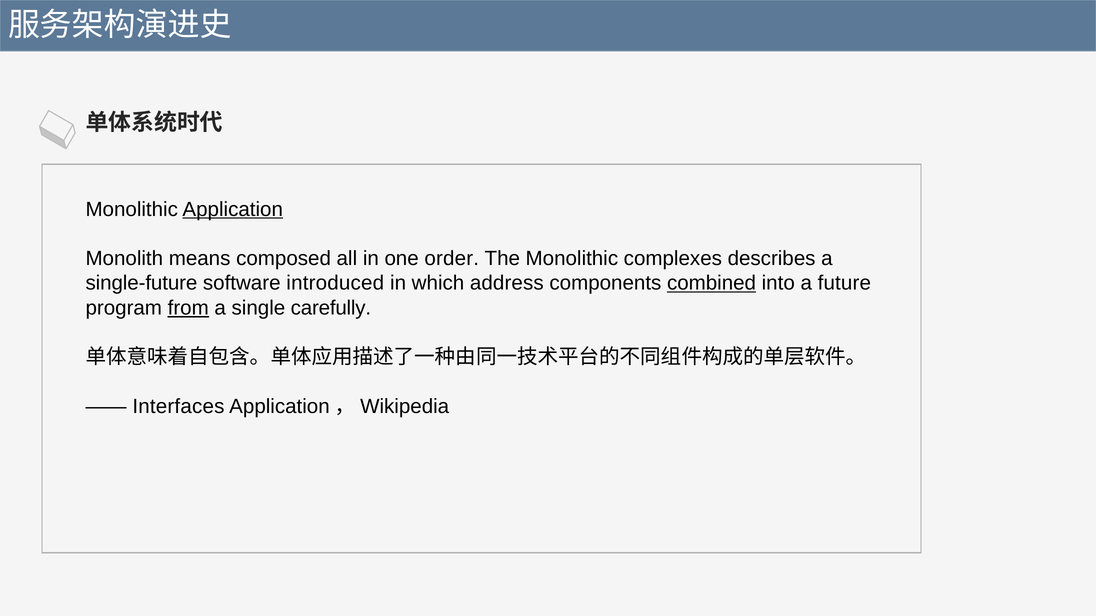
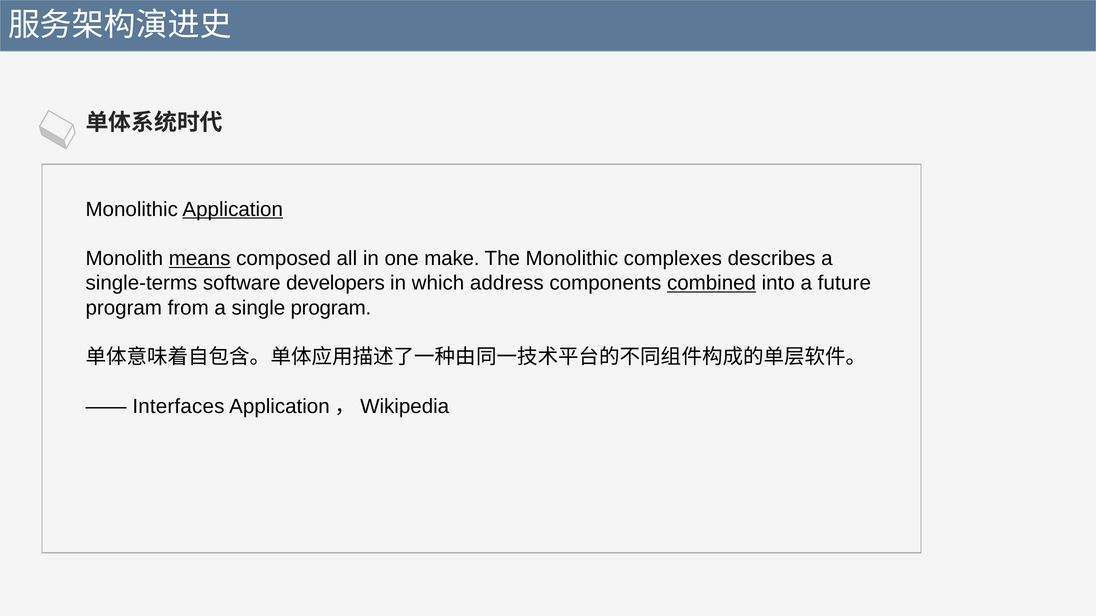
means underline: none -> present
order: order -> make
single-future: single-future -> single-terms
introduced: introduced -> developers
from underline: present -> none
single carefully: carefully -> program
